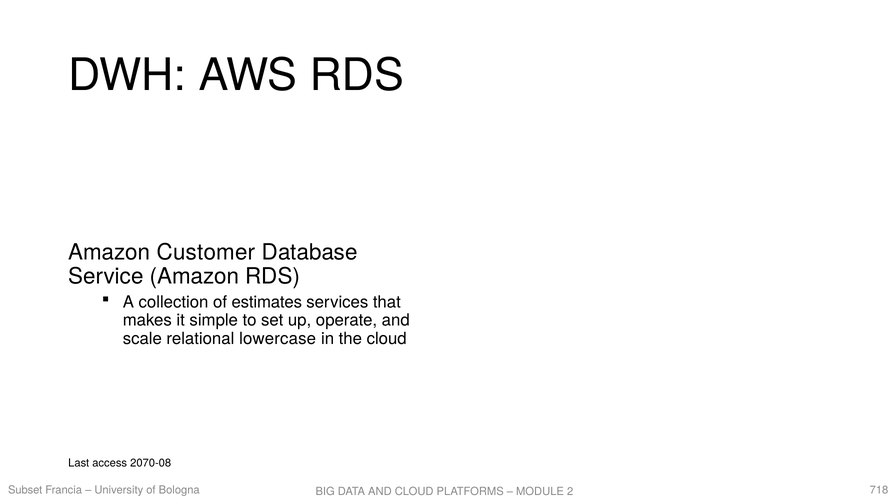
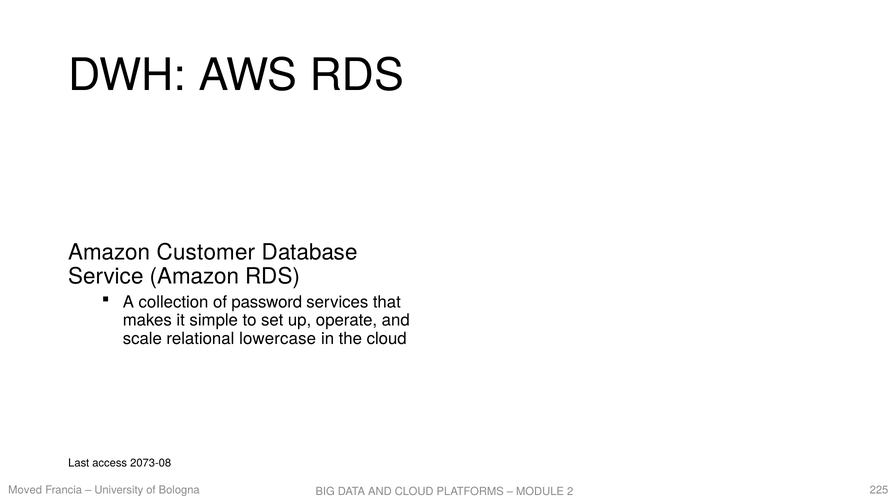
estimates: estimates -> password
2070-08: 2070-08 -> 2073-08
Subset: Subset -> Moved
718: 718 -> 225
